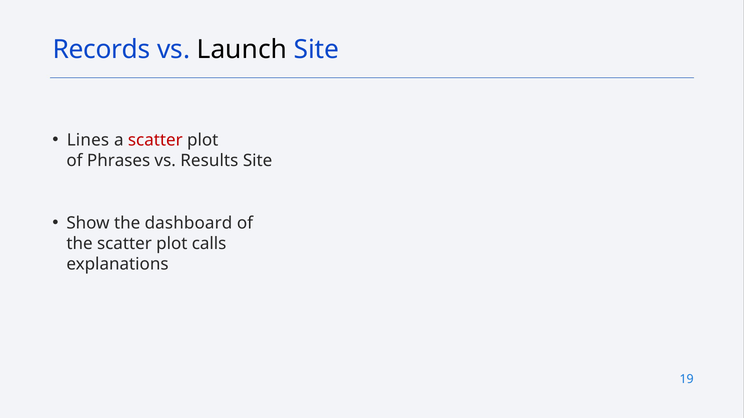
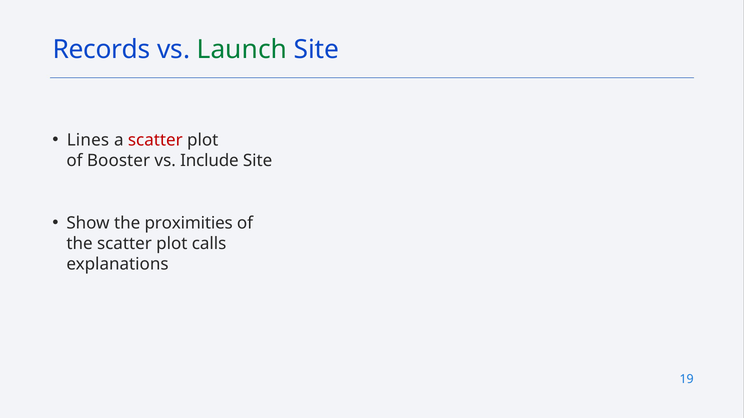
Launch colour: black -> green
Phrases: Phrases -> Booster
Results: Results -> Include
dashboard: dashboard -> proximities
